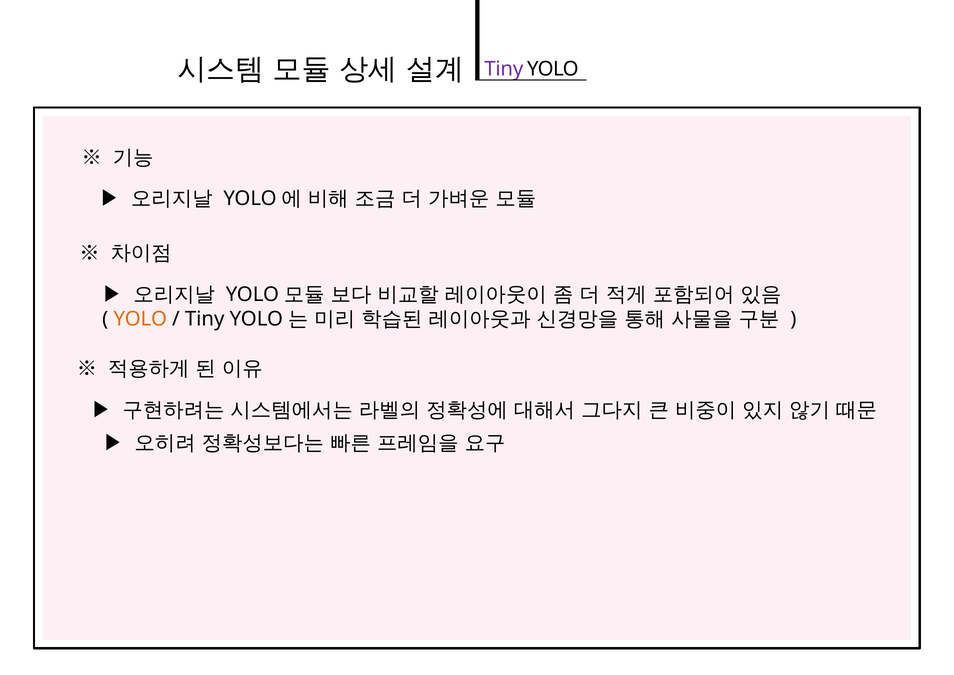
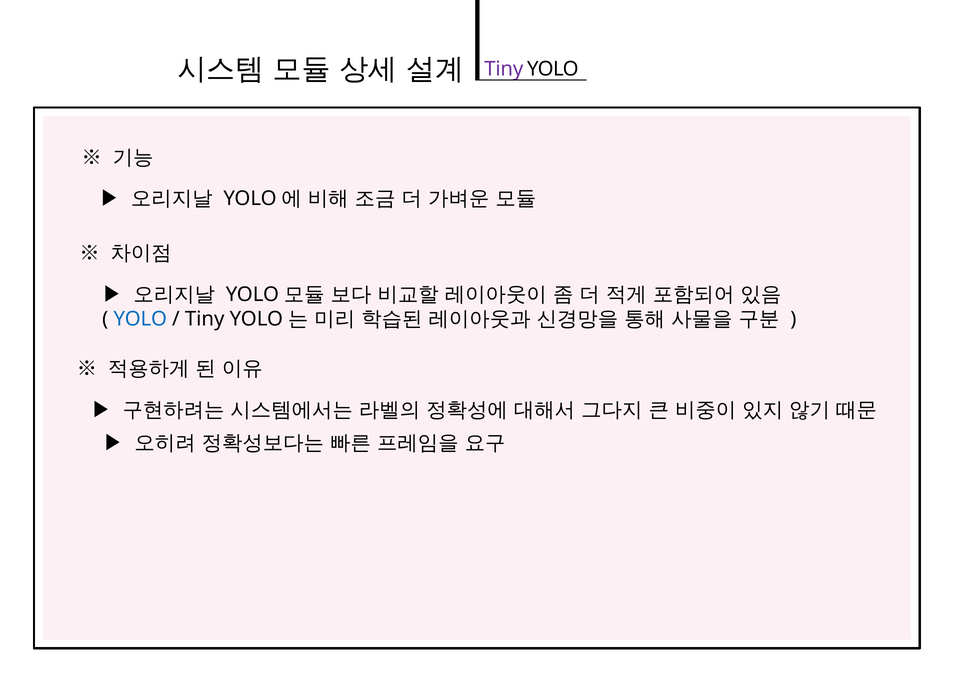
YOLO at (140, 319) colour: orange -> blue
